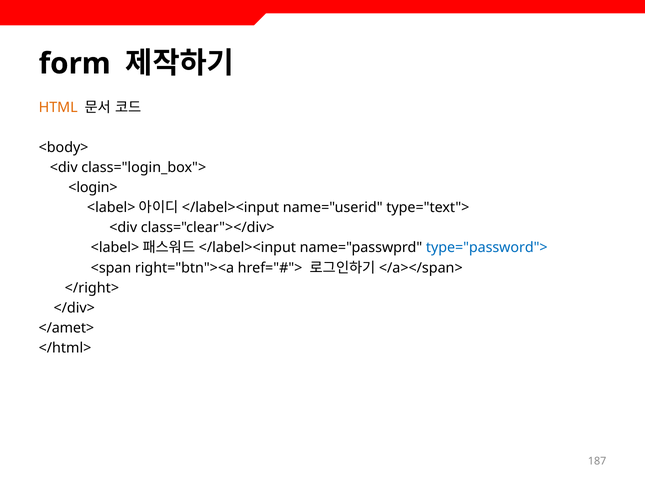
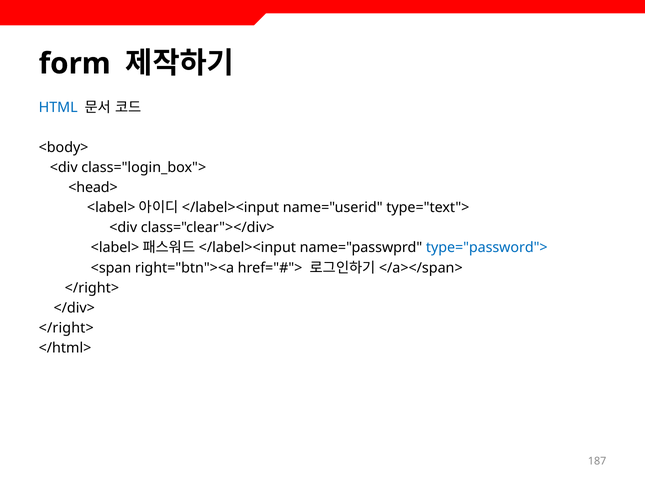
HTML colour: orange -> blue
<login>: <login> -> <head>
</amet> at (66, 328): </amet> -> </right>
